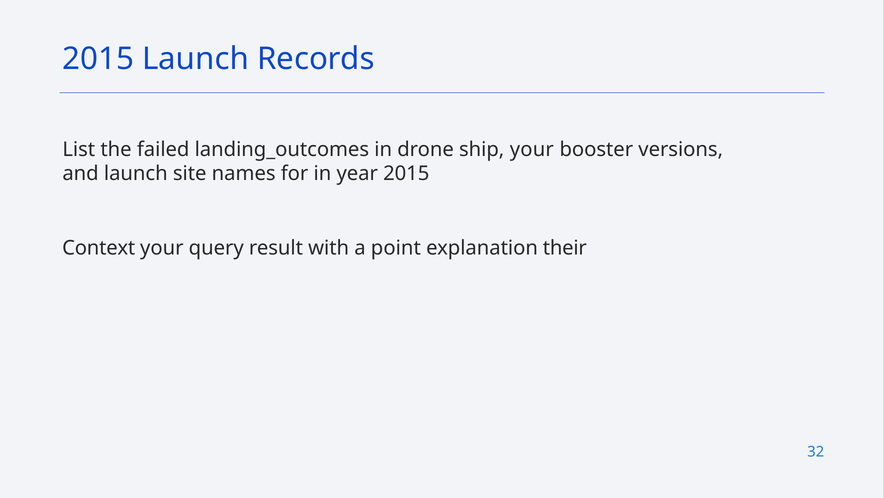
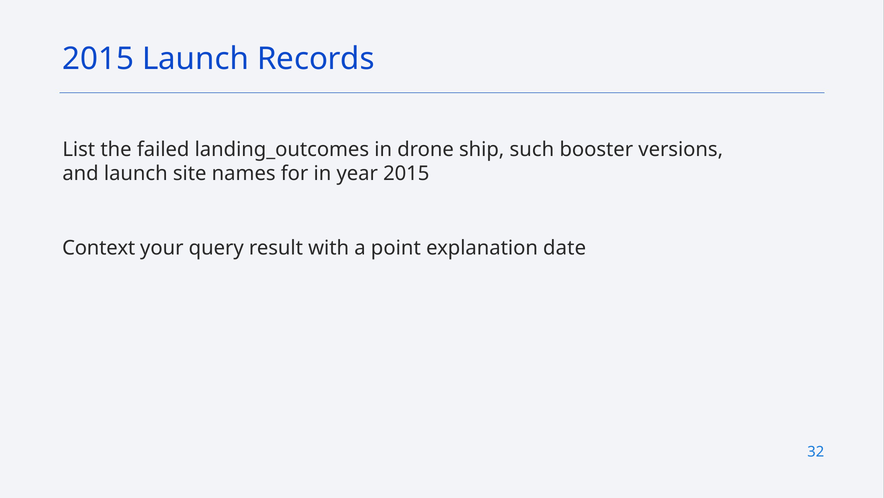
ship your: your -> such
their: their -> date
